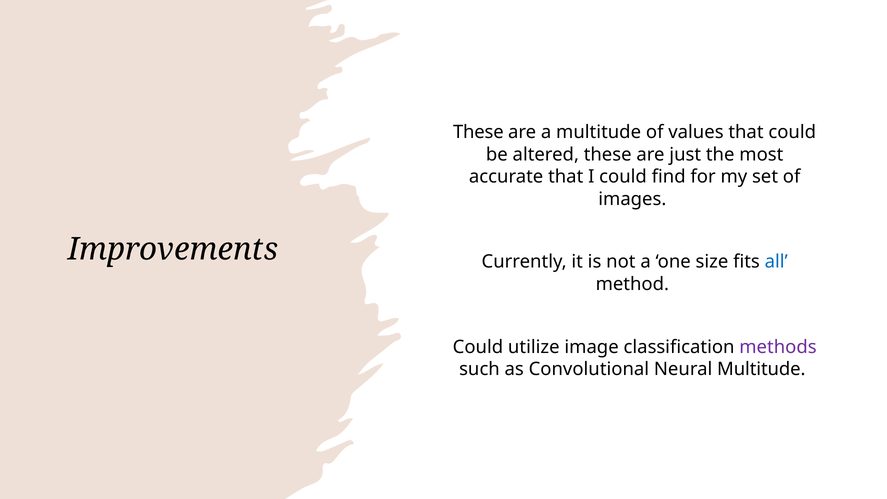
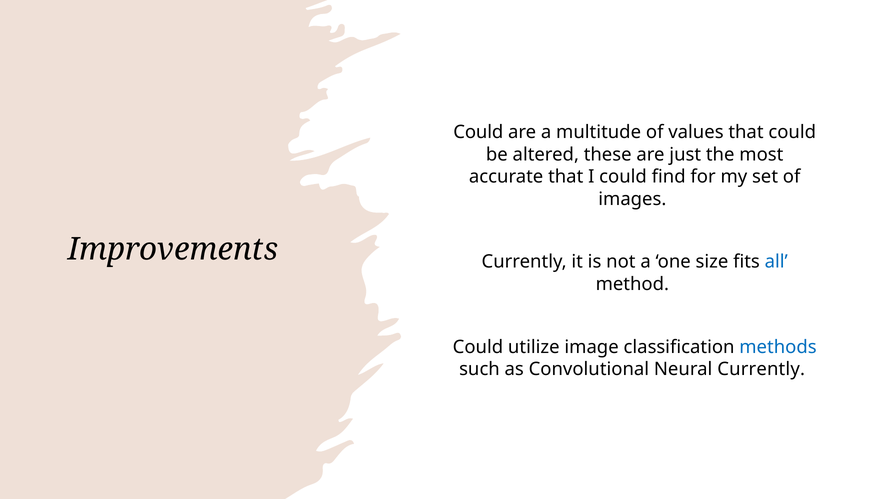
These at (478, 132): These -> Could
methods colour: purple -> blue
Neural Multitude: Multitude -> Currently
